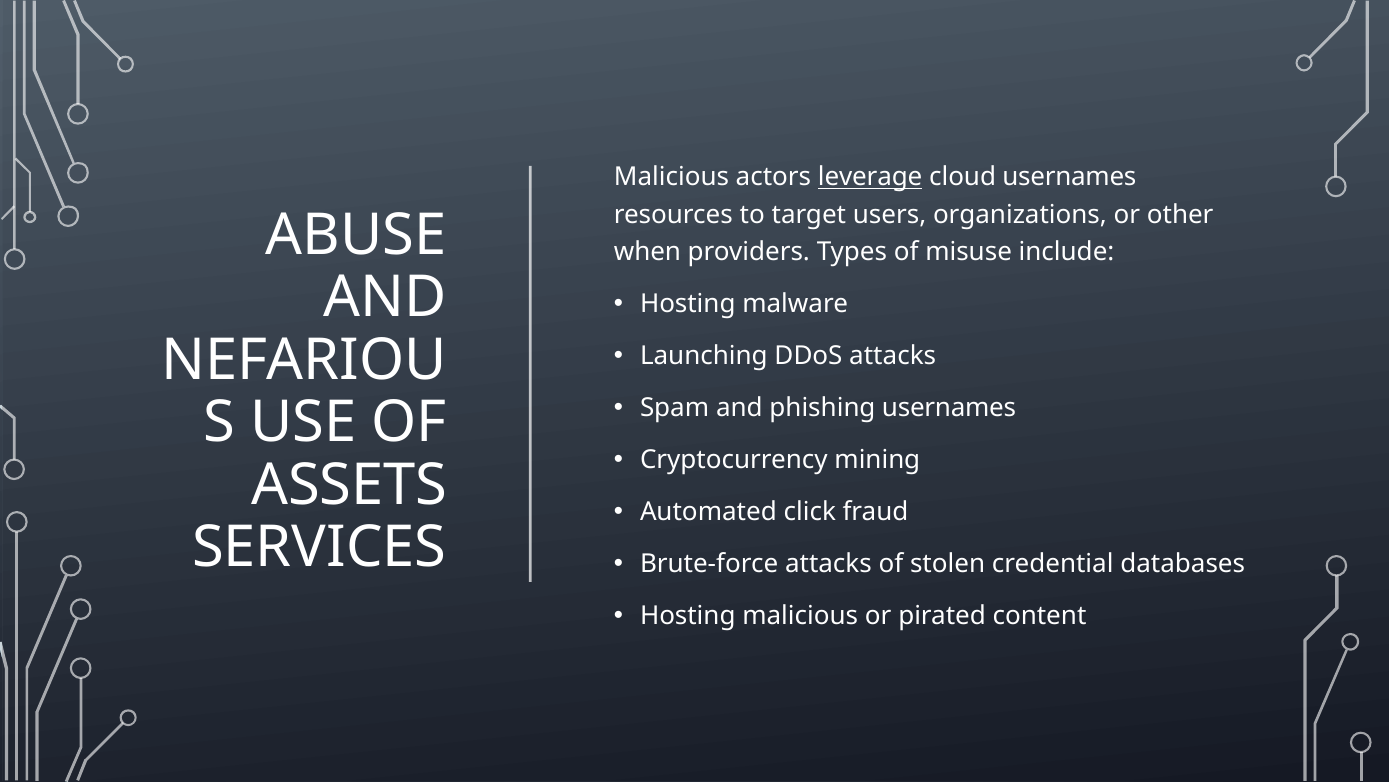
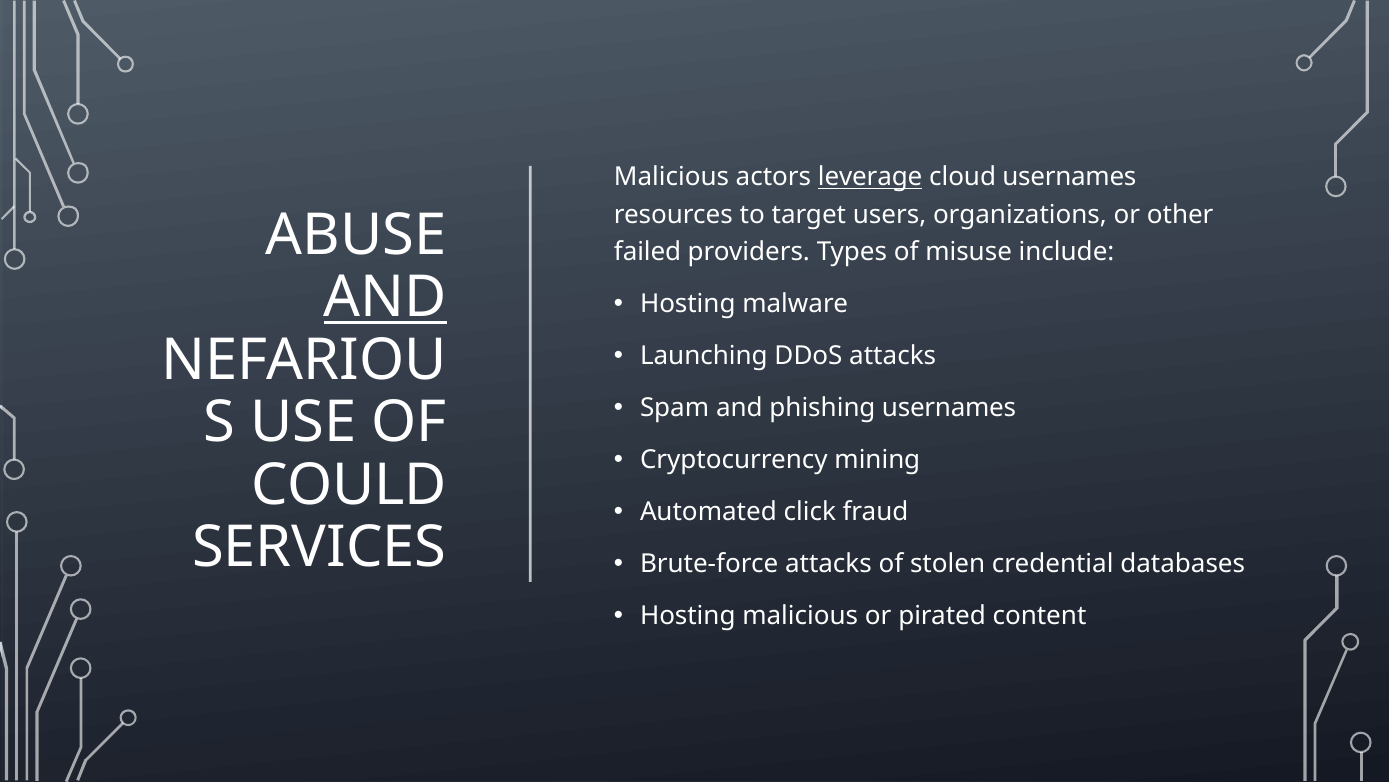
when: when -> failed
AND at (385, 297) underline: none -> present
ASSETS: ASSETS -> COULD
